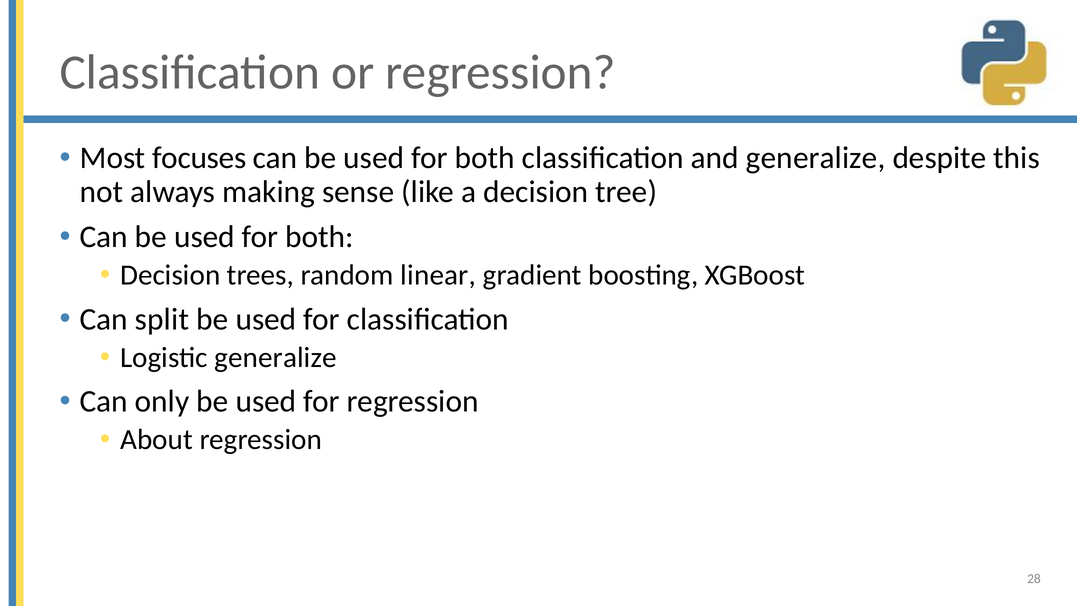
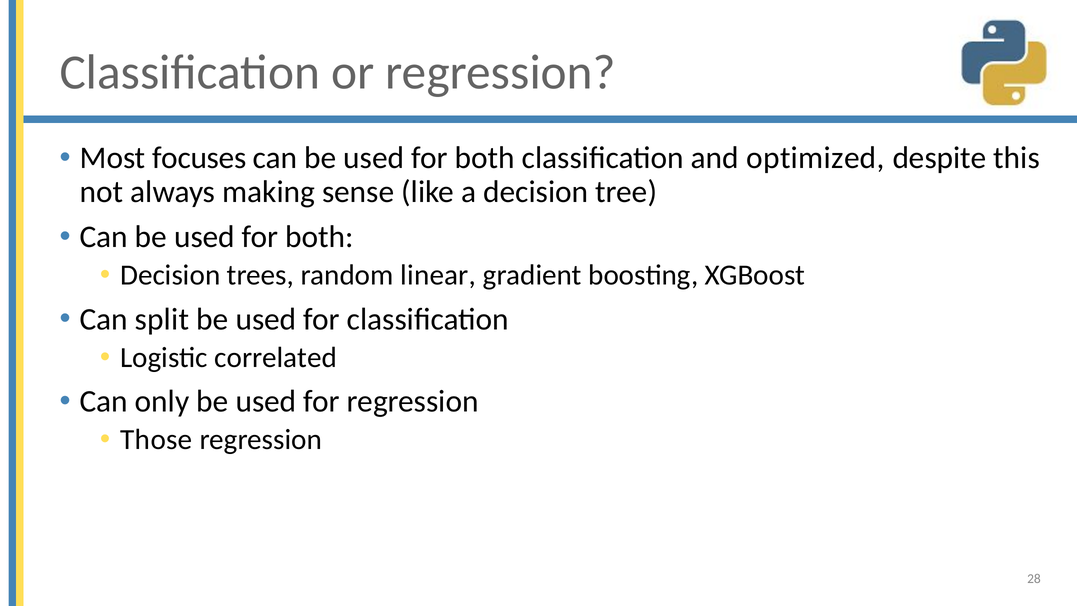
and generalize: generalize -> optimized
Logistic generalize: generalize -> correlated
About: About -> Those
